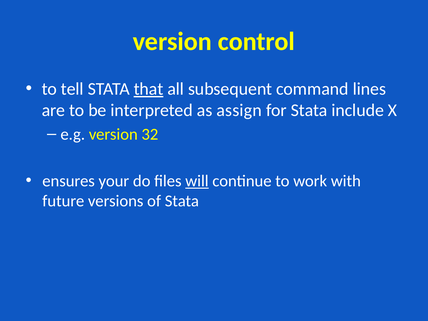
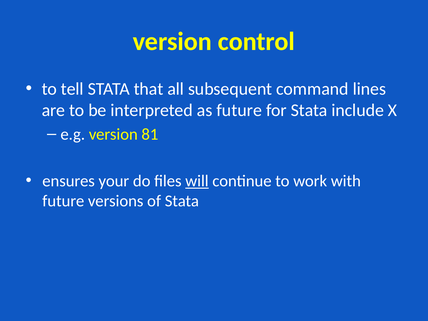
that underline: present -> none
as assign: assign -> future
32: 32 -> 81
